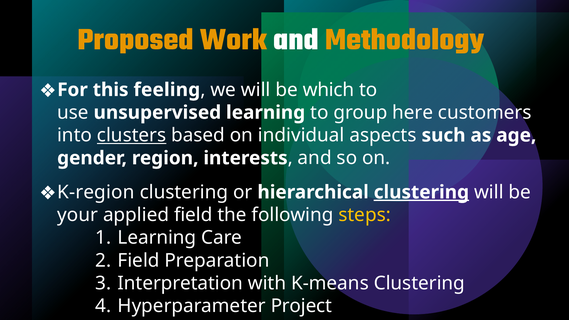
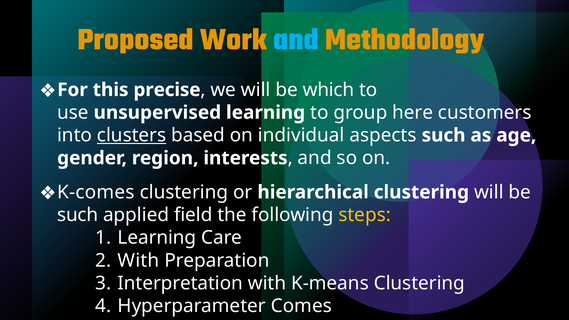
and at (296, 39) colour: white -> light blue
feeling: feeling -> precise
K-region: K-region -> K-comes
clustering at (421, 192) underline: present -> none
your at (78, 215): your -> such
Field at (139, 261): Field -> With
Project: Project -> Comes
